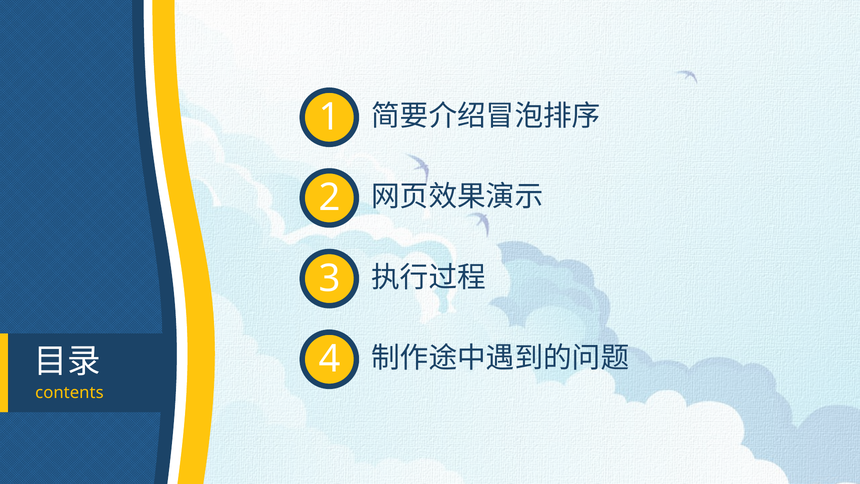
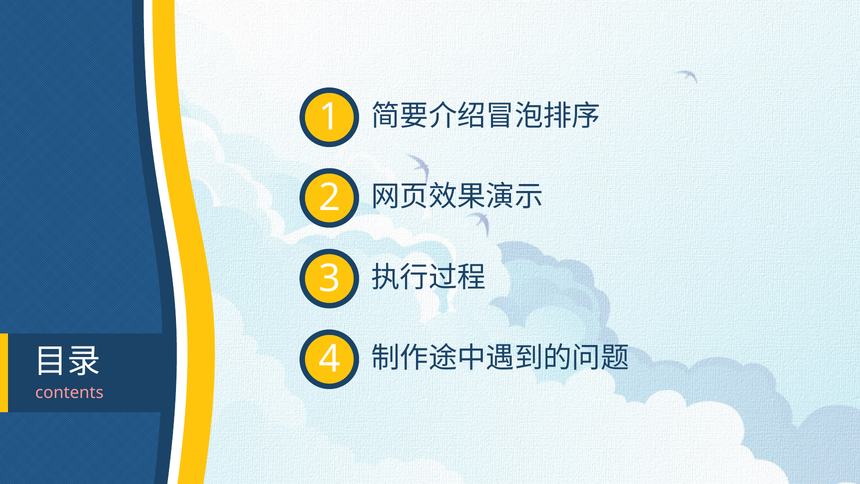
contents colour: yellow -> pink
